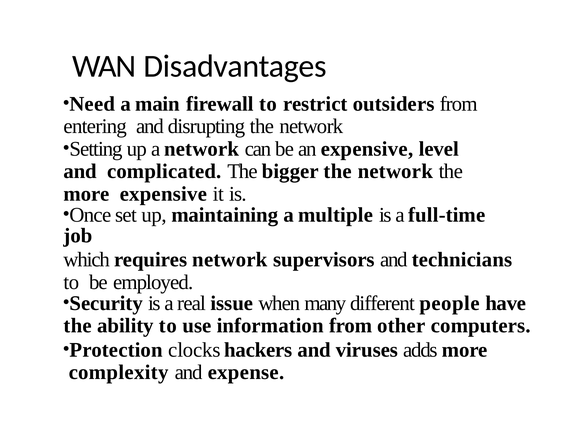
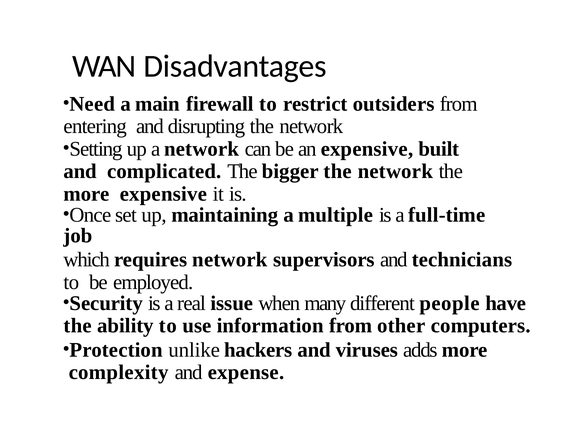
level: level -> built
clocks: clocks -> unlike
